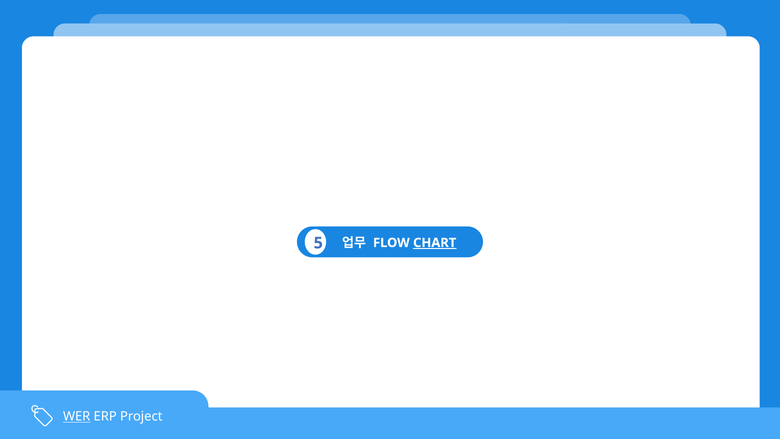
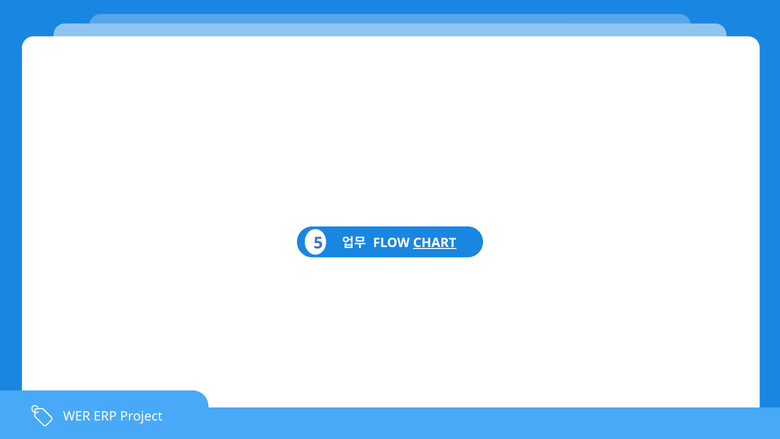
WER underline: present -> none
